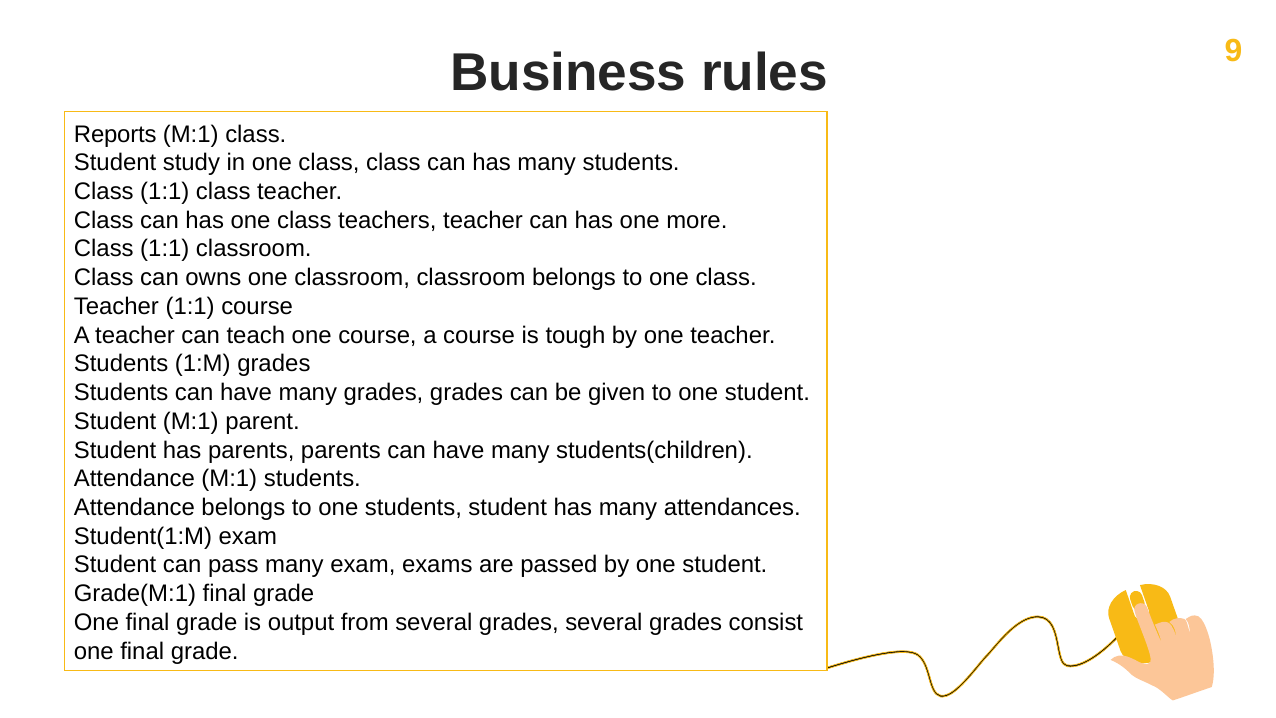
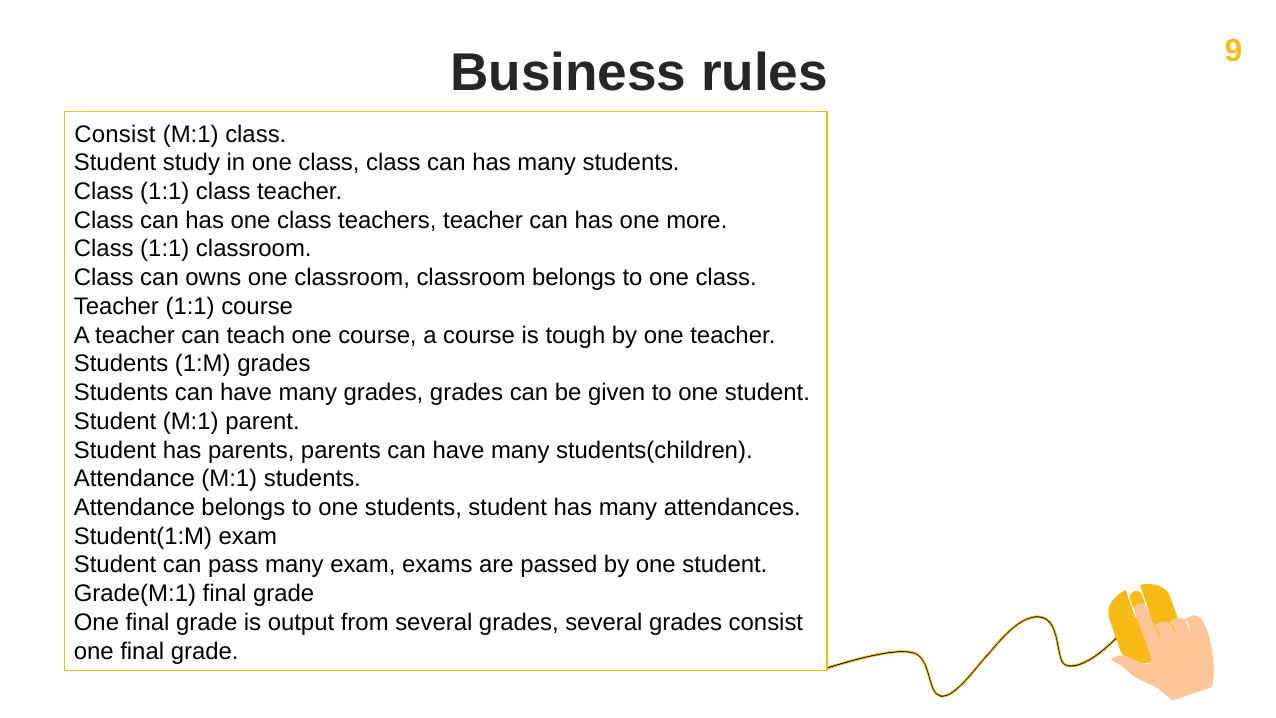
Reports at (115, 134): Reports -> Consist
